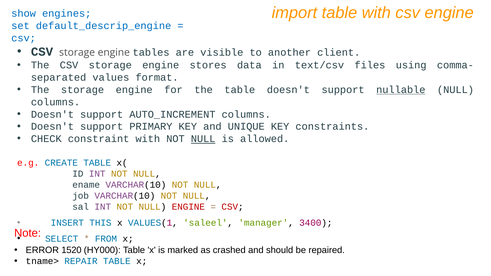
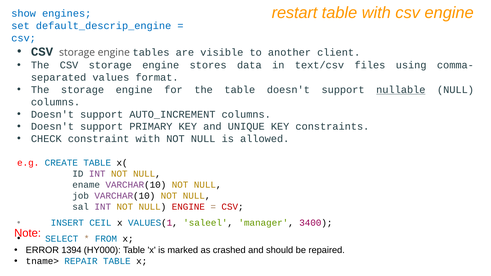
import: import -> restart
NULL at (203, 139) underline: present -> none
THIS: THIS -> CEIL
1520: 1520 -> 1394
